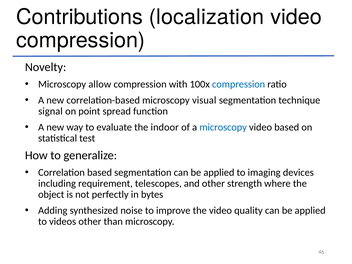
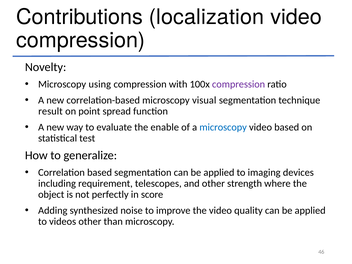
allow: allow -> using
compression at (239, 84) colour: blue -> purple
signal: signal -> result
indoor: indoor -> enable
bytes: bytes -> score
